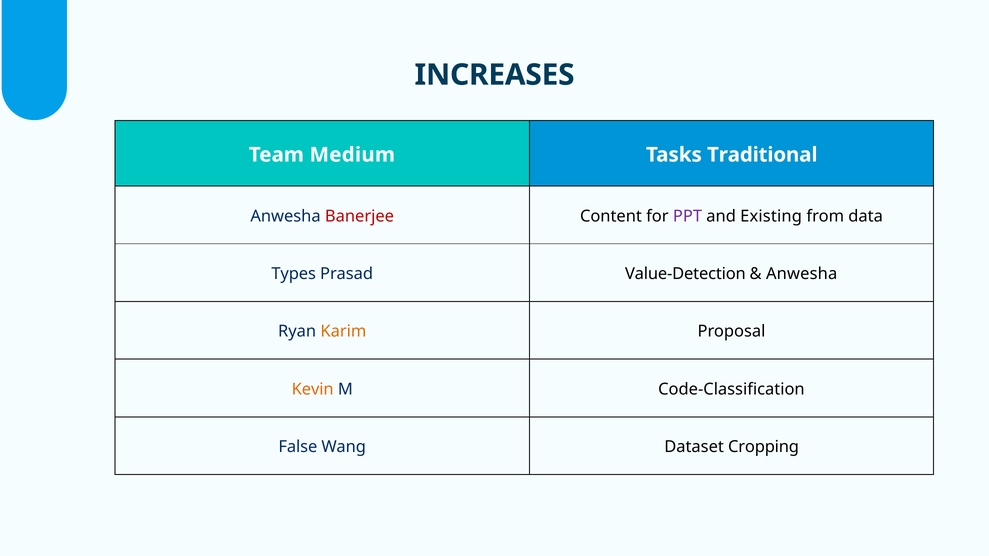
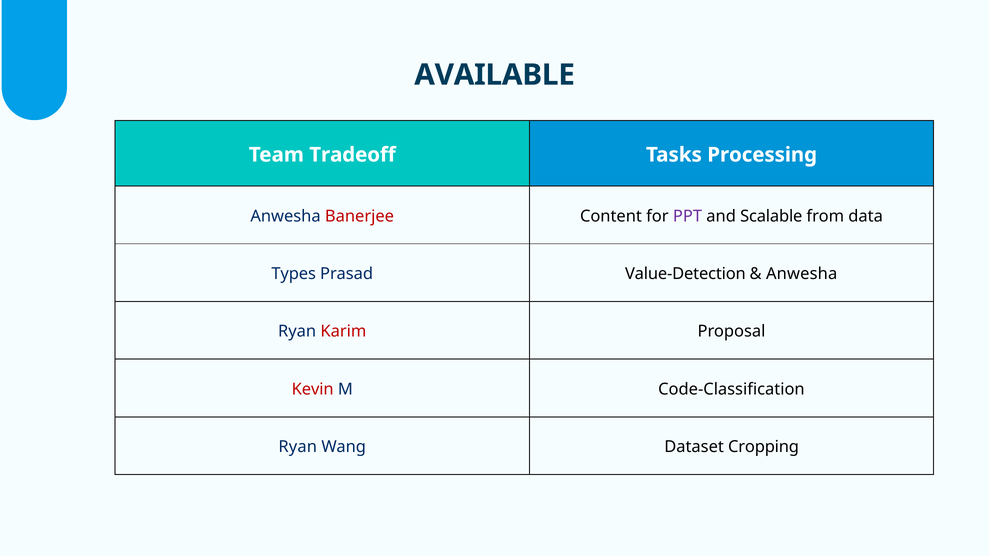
INCREASES: INCREASES -> AVAILABLE
Medium: Medium -> Tradeoff
Traditional: Traditional -> Processing
Existing: Existing -> Scalable
Karim colour: orange -> red
Kevin colour: orange -> red
False at (298, 447): False -> Ryan
